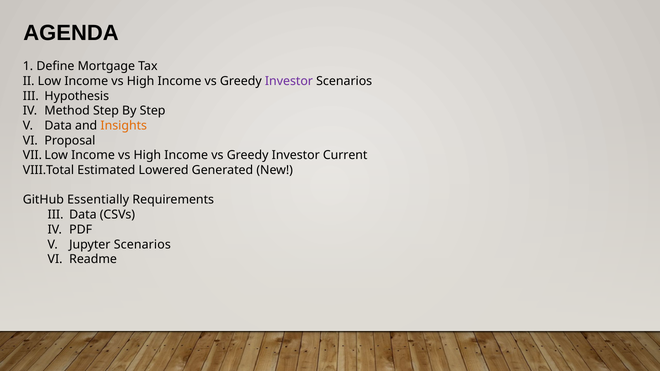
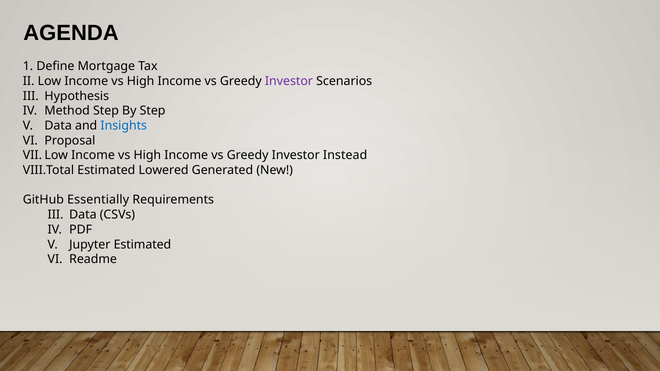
Insights colour: orange -> blue
Current: Current -> Instead
Jupyter Scenarios: Scenarios -> Estimated
